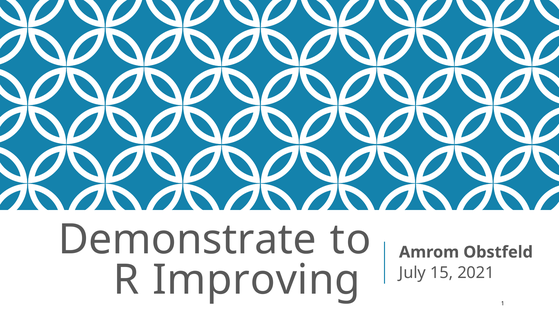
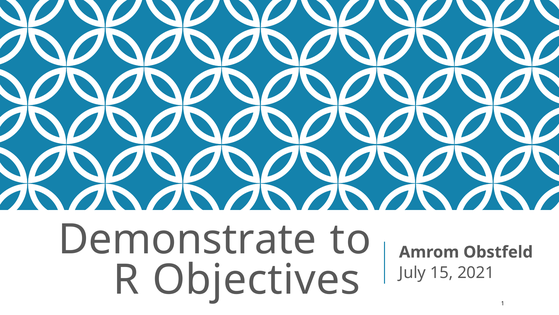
Improving: Improving -> Objectives
